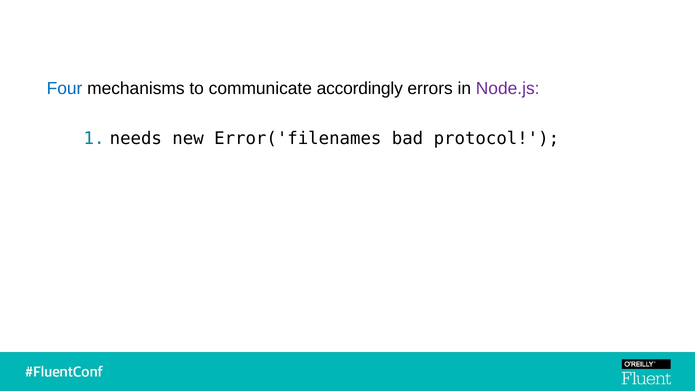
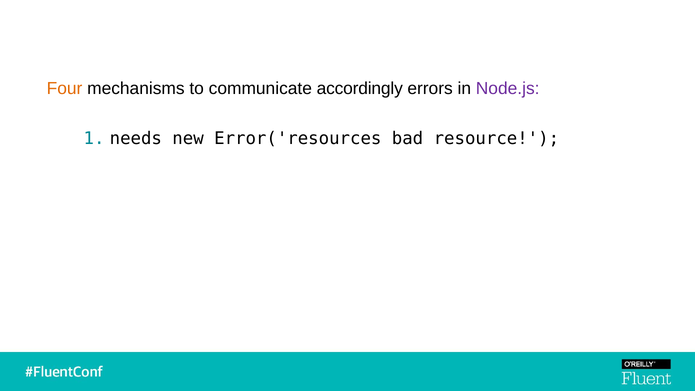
Four colour: blue -> orange
Error('filenames: Error('filenames -> Error('resources
protocol: protocol -> resource
